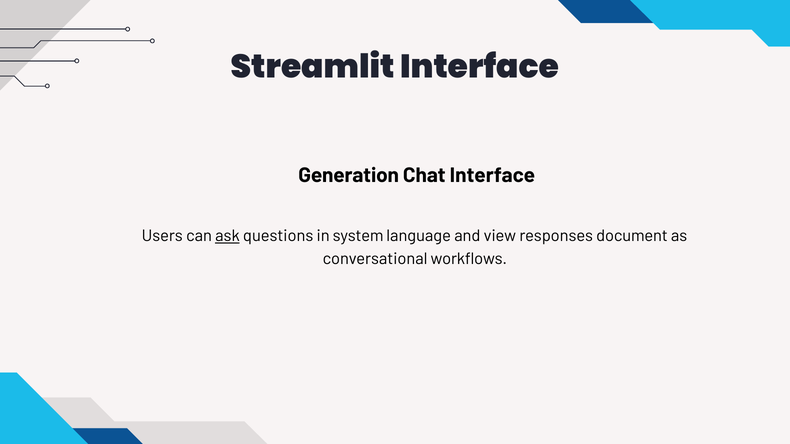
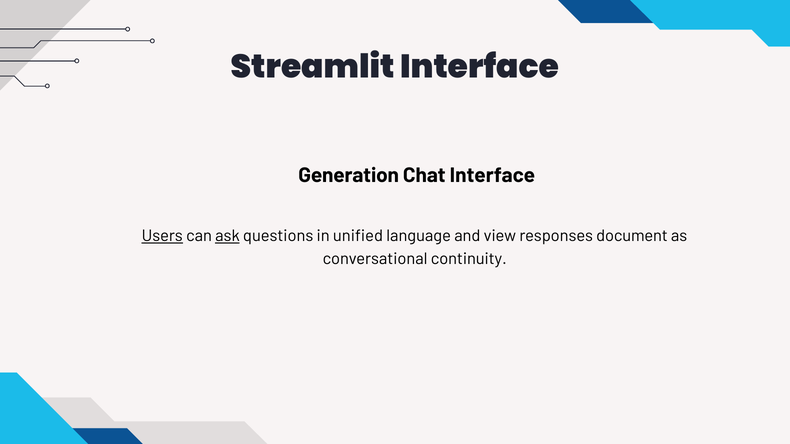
Users underline: none -> present
system: system -> unified
workflows: workflows -> continuity
